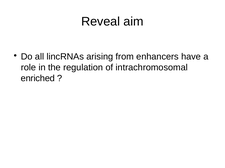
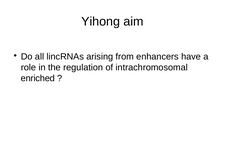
Reveal: Reveal -> Yihong
